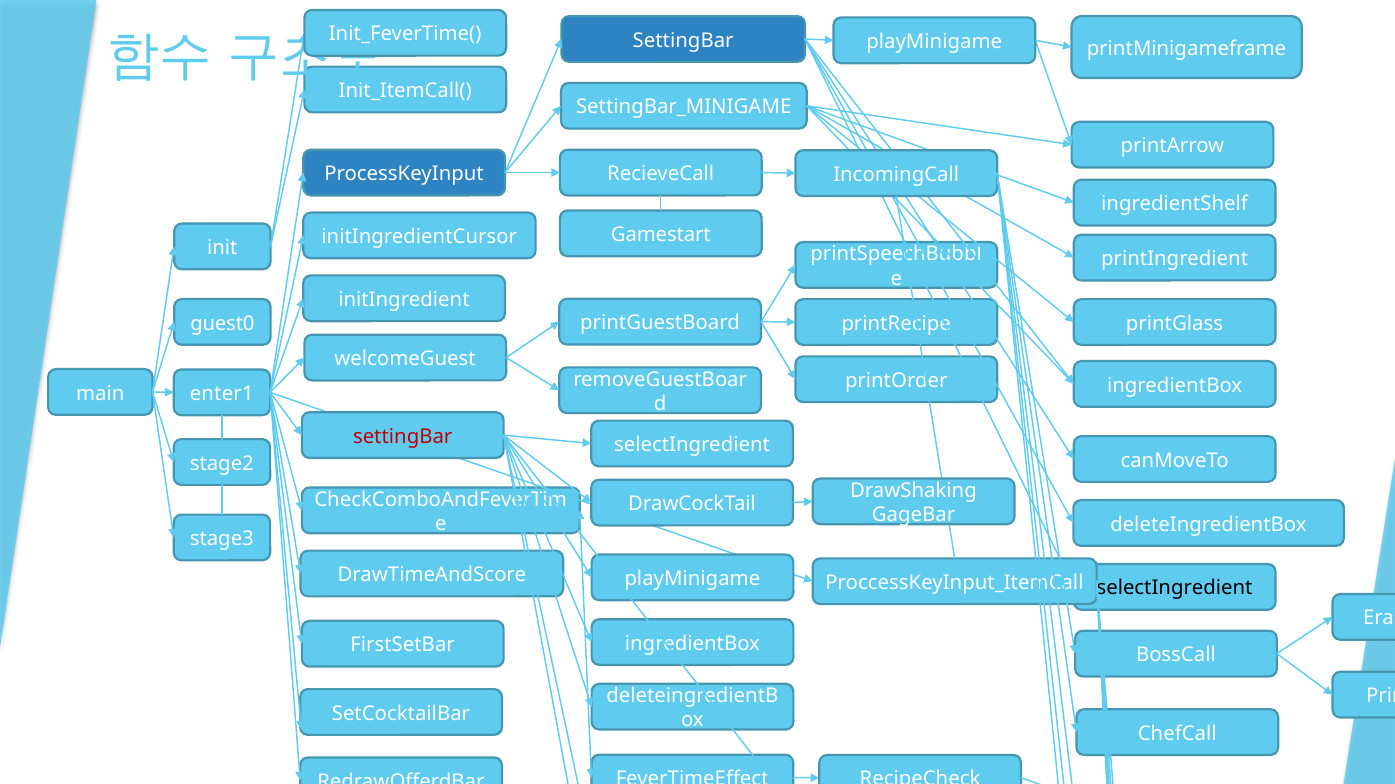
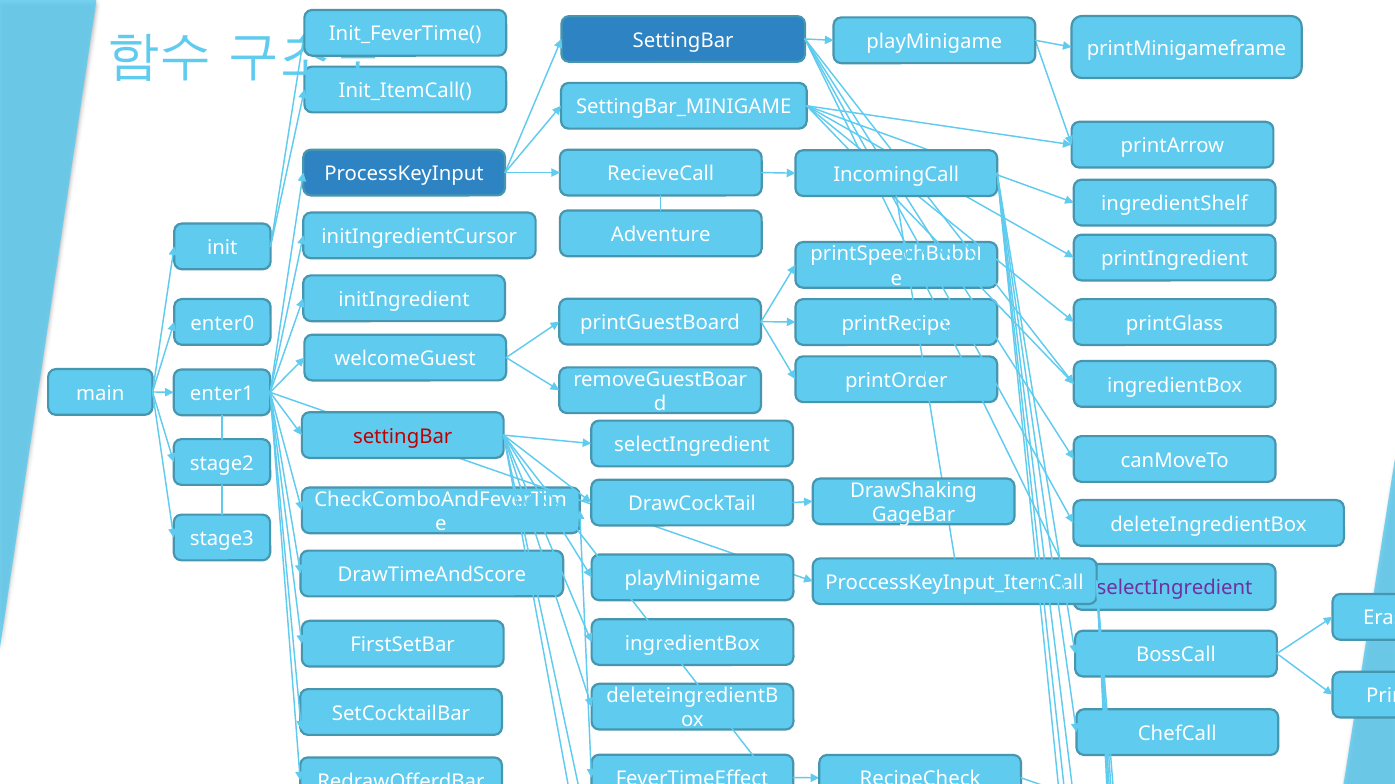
Gamestart: Gamestart -> Adventure
guest0: guest0 -> enter0
selectIngredient at (1175, 589) colour: black -> purple
